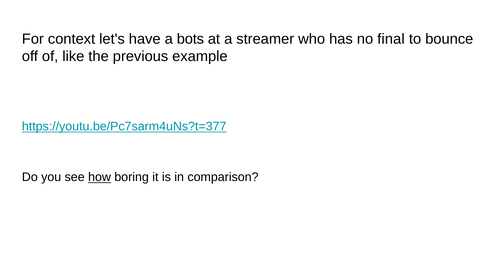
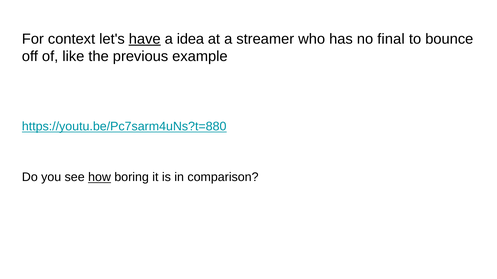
have underline: none -> present
bots: bots -> idea
https://youtu.be/Pc7sarm4uNs?t=377: https://youtu.be/Pc7sarm4uNs?t=377 -> https://youtu.be/Pc7sarm4uNs?t=880
